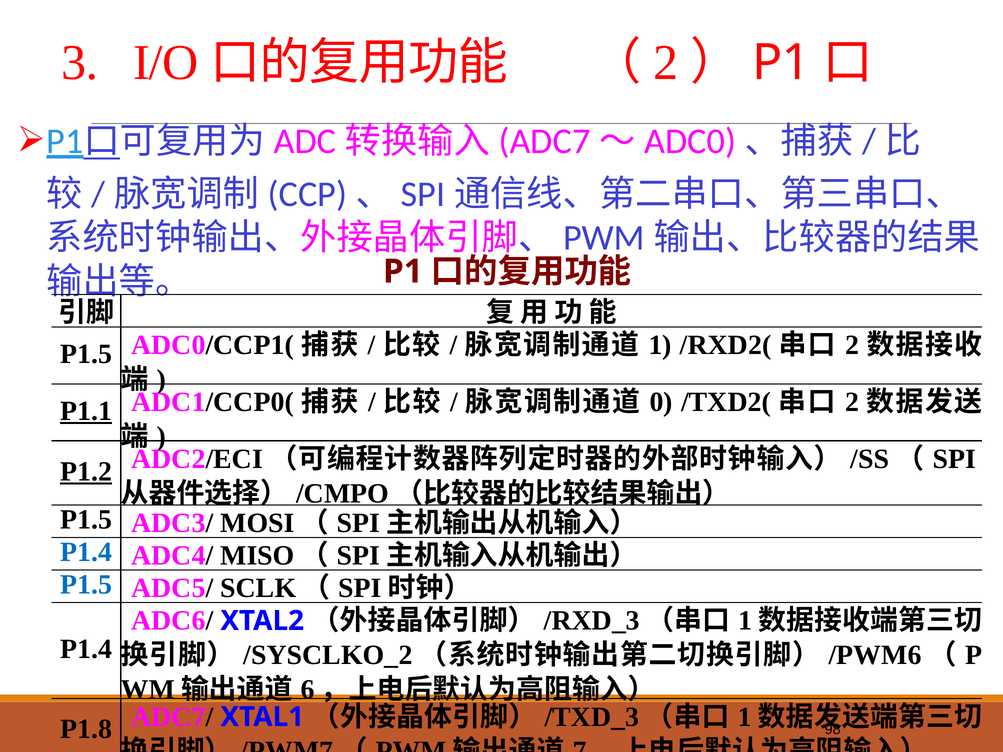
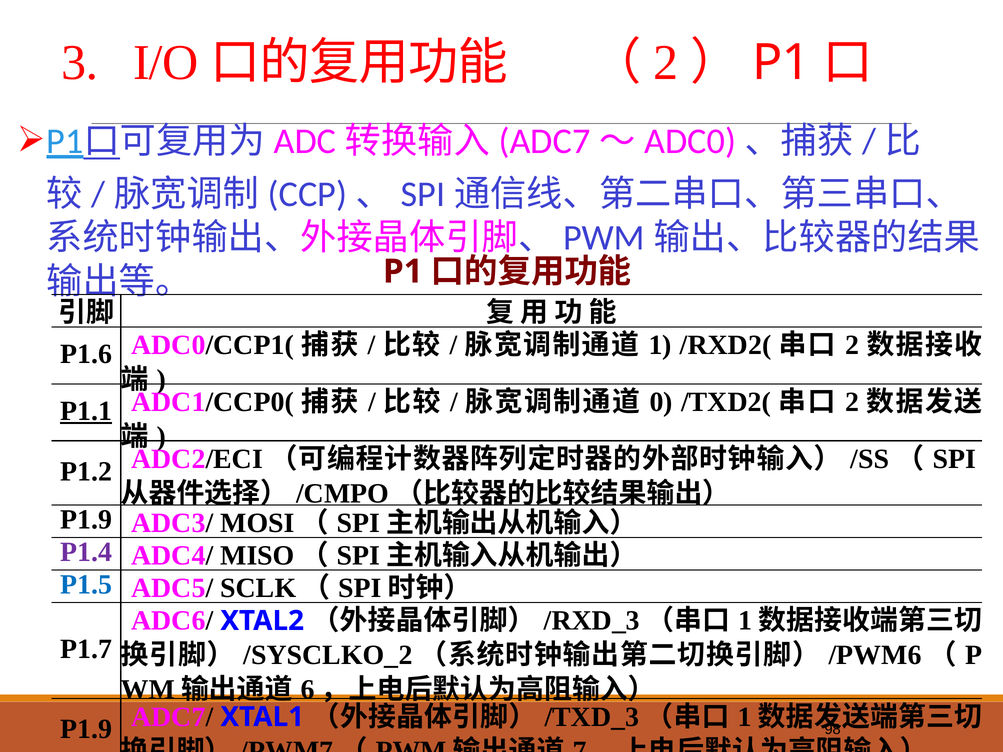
P1.5 at (86, 354): P1.5 -> P1.6
P1.2 underline: present -> none
P1.5 at (86, 520): P1.5 -> P1.9
P1.4 at (86, 552) colour: blue -> purple
P1.4 at (86, 649): P1.4 -> P1.7
P1.8 at (86, 729): P1.8 -> P1.9
